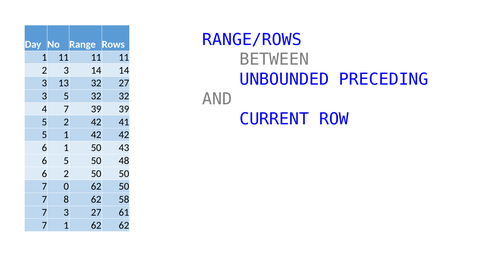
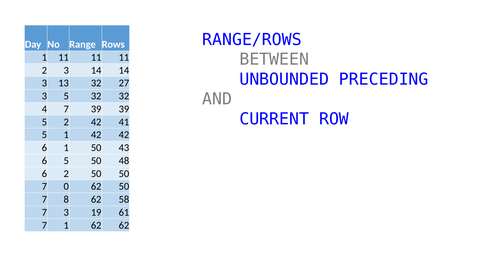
3 27: 27 -> 19
